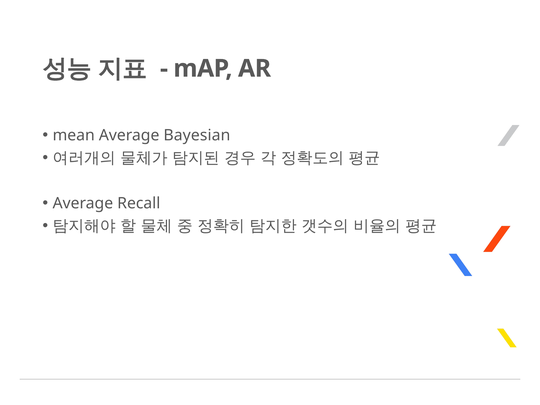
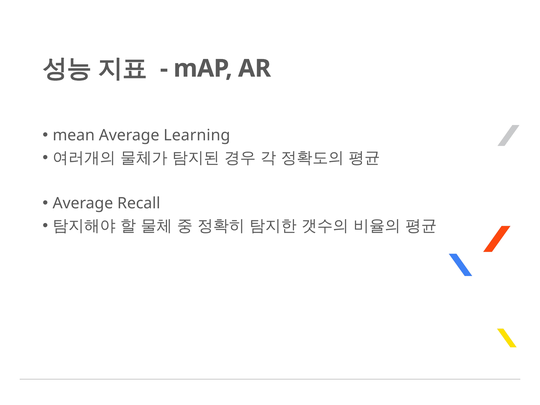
Bayesian: Bayesian -> Learning
